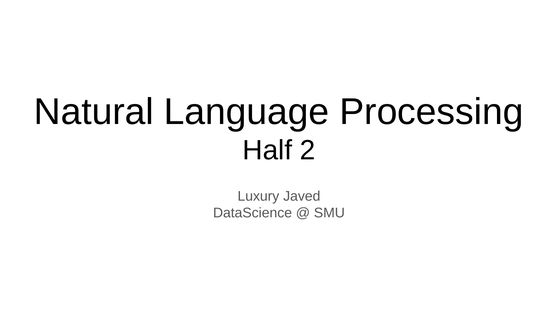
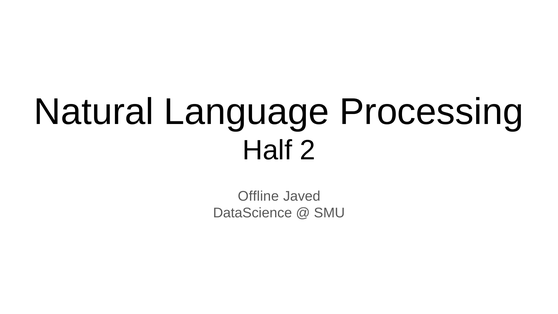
Luxury: Luxury -> Offline
